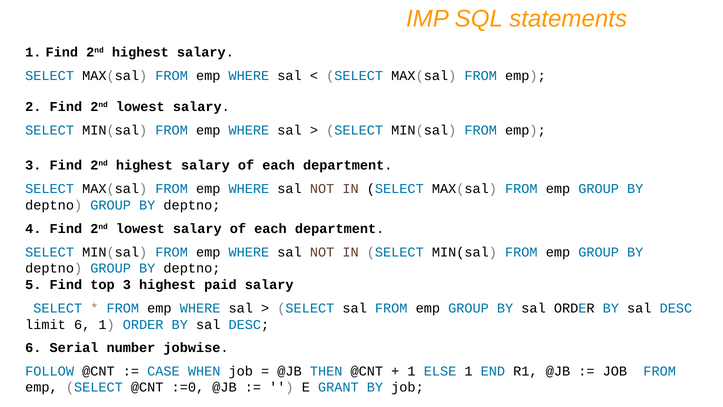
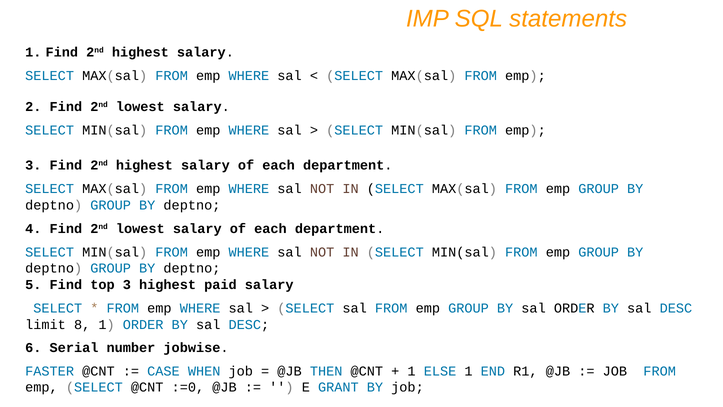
limit 6: 6 -> 8
FOLLOW: FOLLOW -> FASTER
